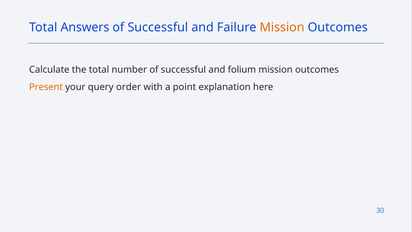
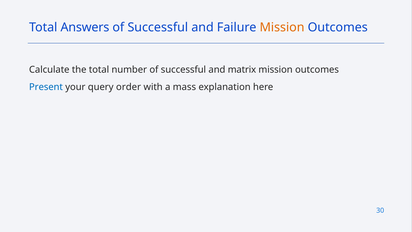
folium: folium -> matrix
Present colour: orange -> blue
point: point -> mass
